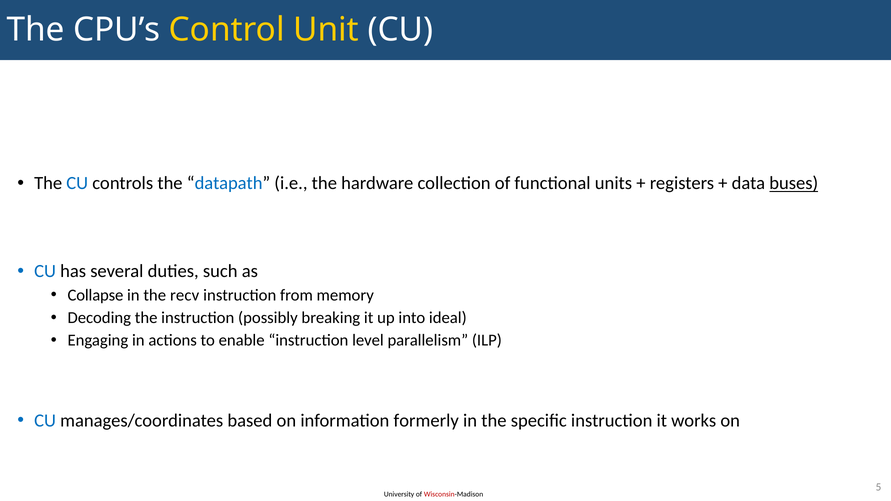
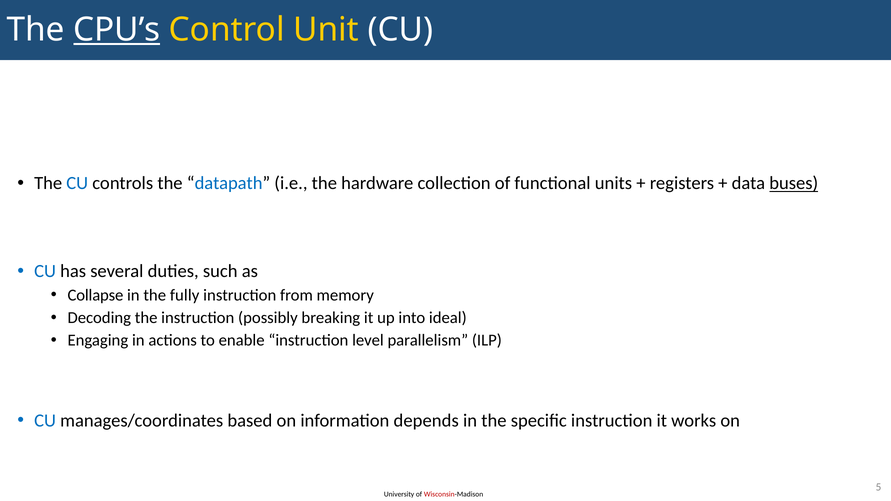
CPU’s underline: none -> present
recv: recv -> fully
formerly: formerly -> depends
